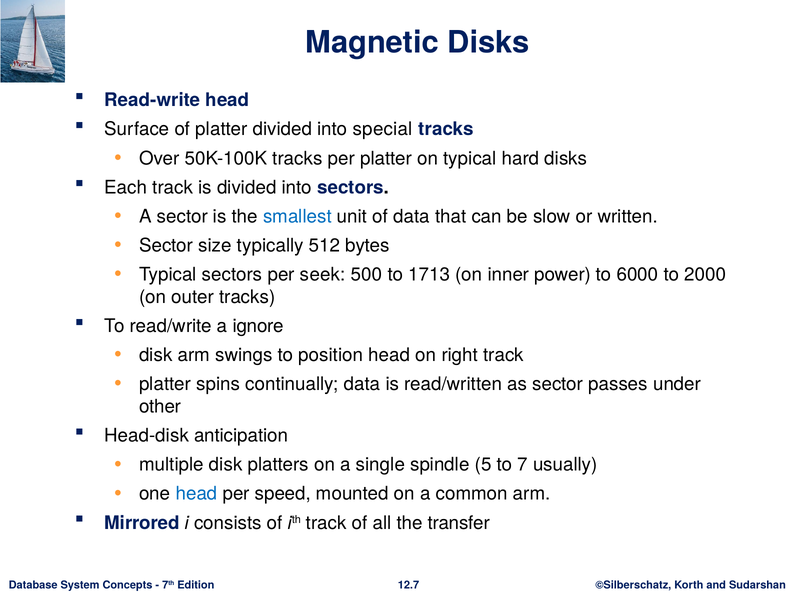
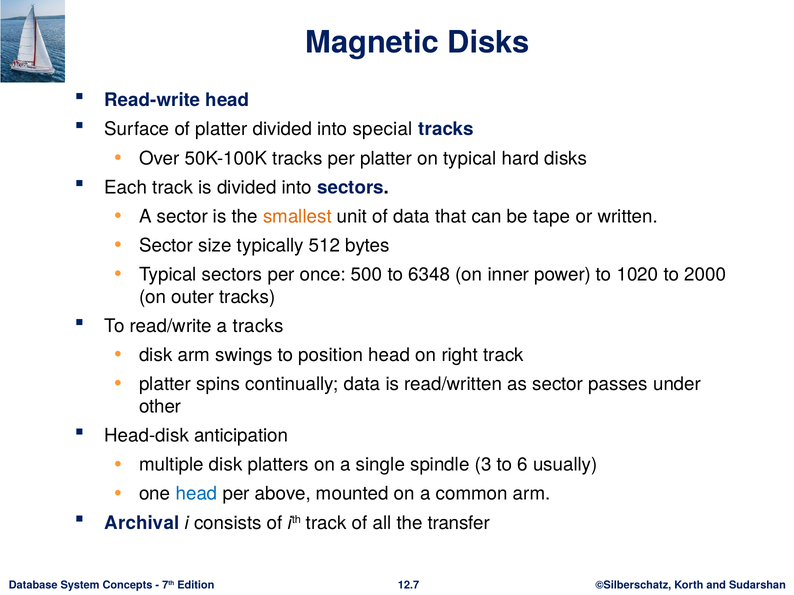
smallest colour: blue -> orange
slow: slow -> tape
seek: seek -> once
1713: 1713 -> 6348
6000: 6000 -> 1020
a ignore: ignore -> tracks
5: 5 -> 3
7: 7 -> 6
speed: speed -> above
Mirrored: Mirrored -> Archival
